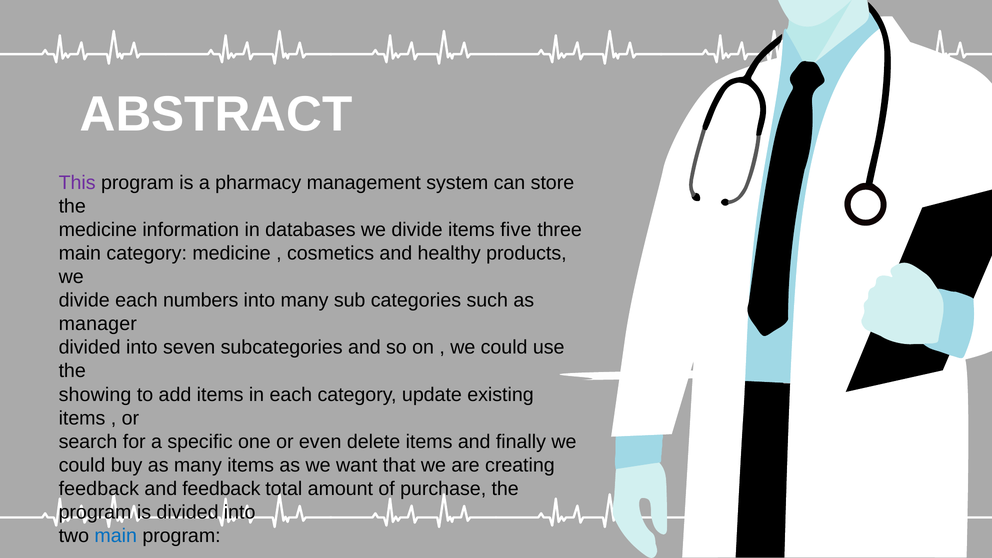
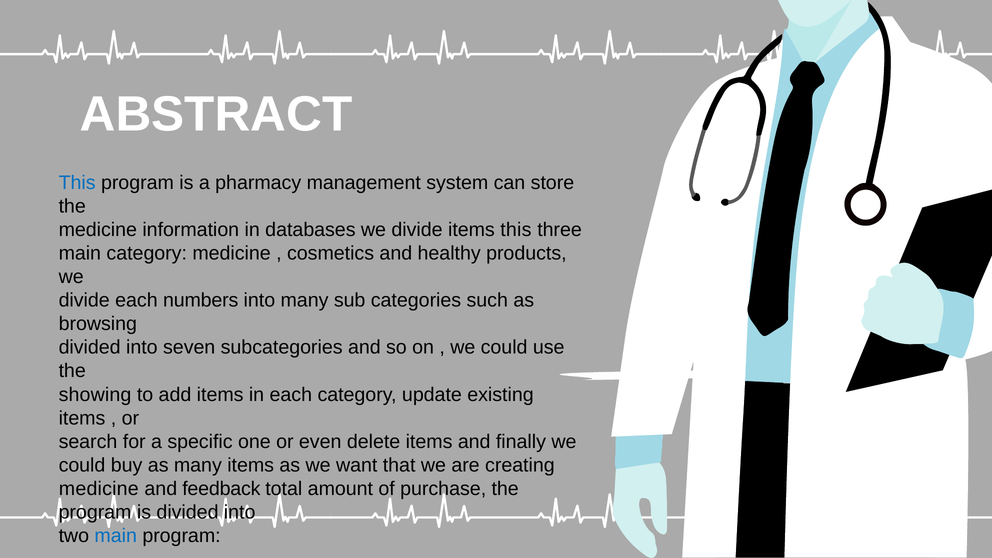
This at (77, 183) colour: purple -> blue
items five: five -> this
manager: manager -> browsing
feedback at (99, 489): feedback -> medicine
